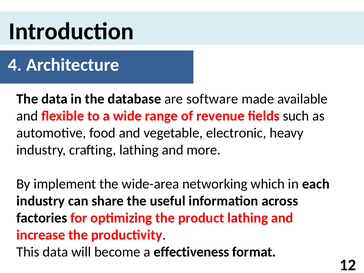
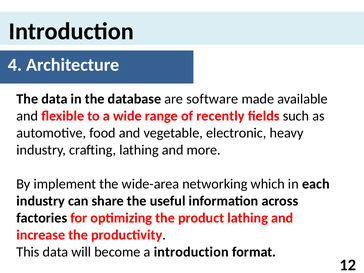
revenue: revenue -> recently
a effectiveness: effectiveness -> introduction
